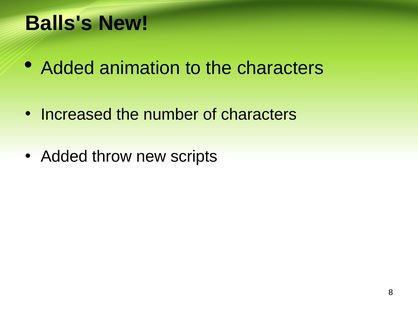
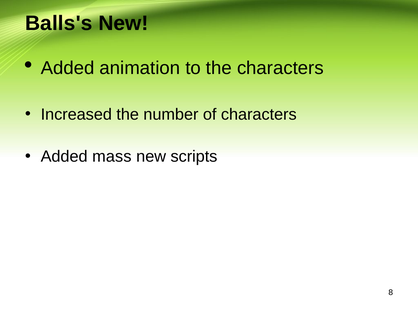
throw: throw -> mass
